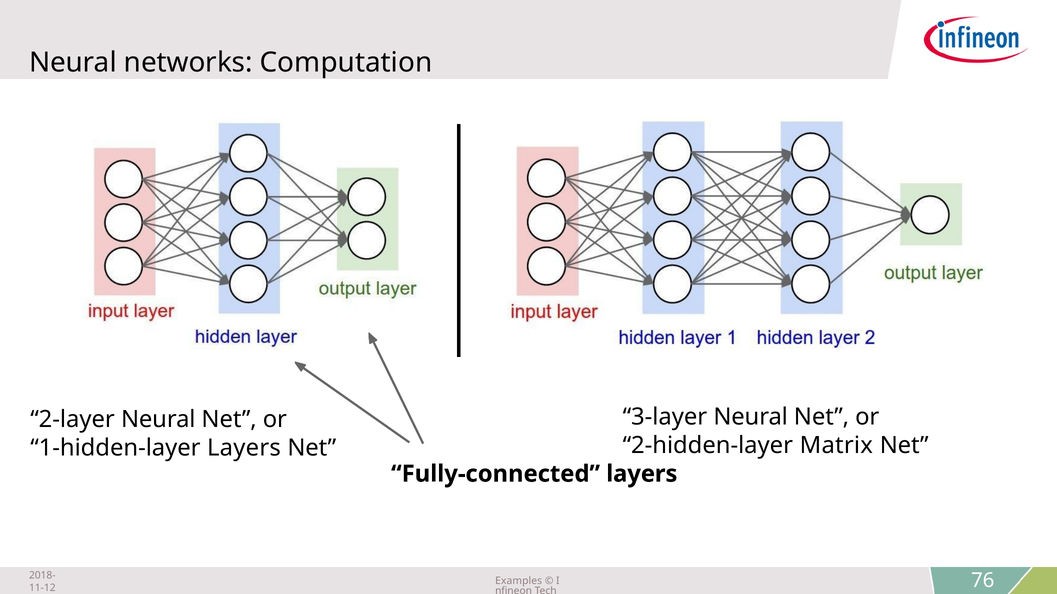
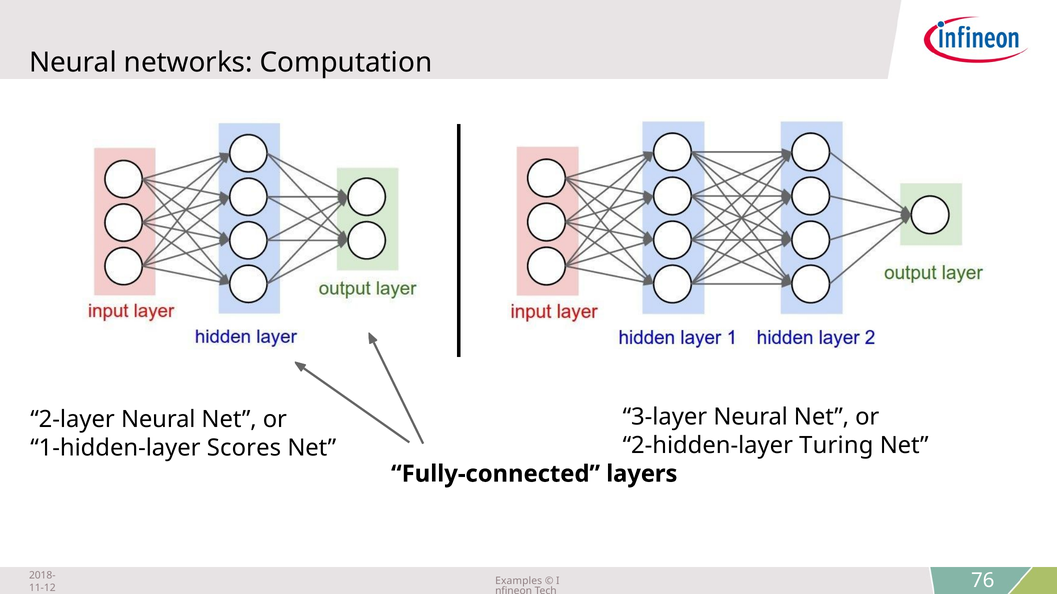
Matrix: Matrix -> Turing
1-hidden-layer Layers: Layers -> Scores
